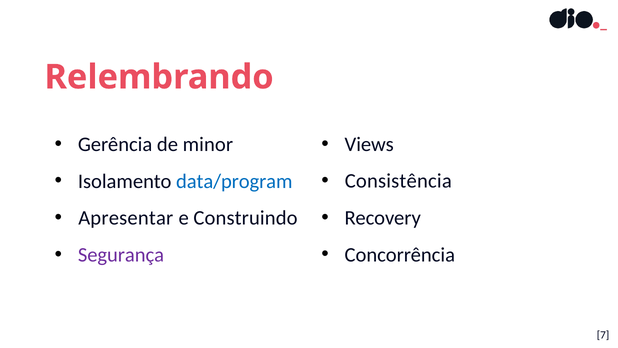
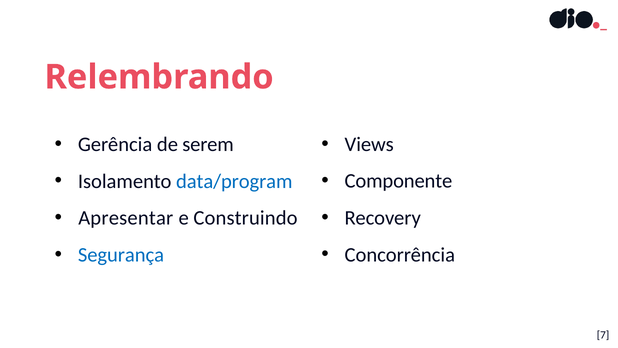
minor: minor -> serem
Consistência: Consistência -> Componente
Segurança colour: purple -> blue
